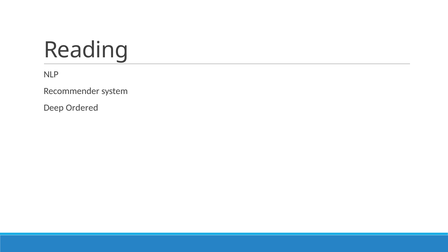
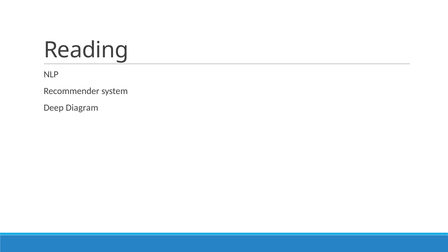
Ordered: Ordered -> Diagram
